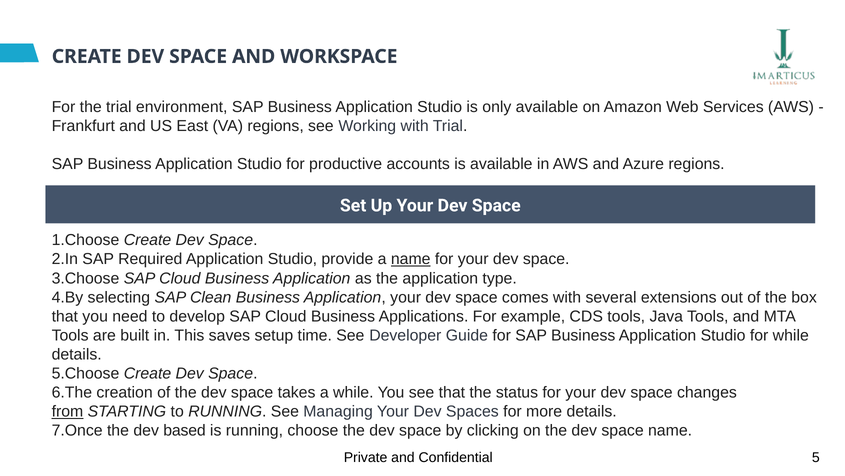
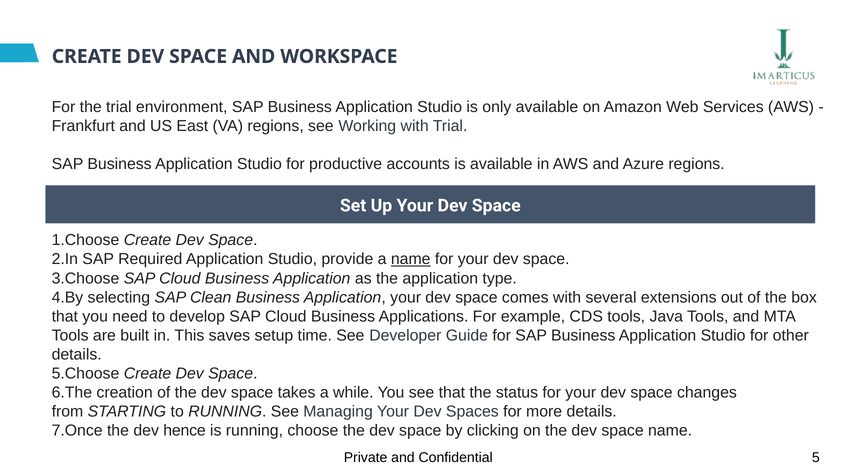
for while: while -> other
from underline: present -> none
based: based -> hence
